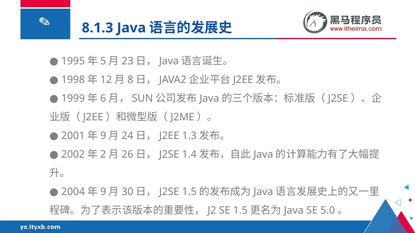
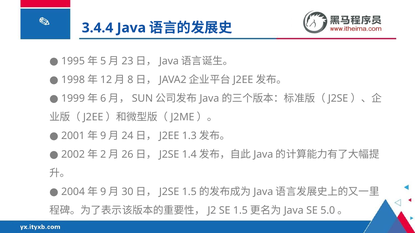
8.1.3: 8.1.3 -> 3.4.4
